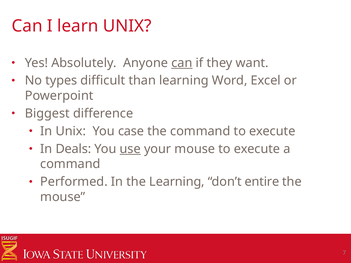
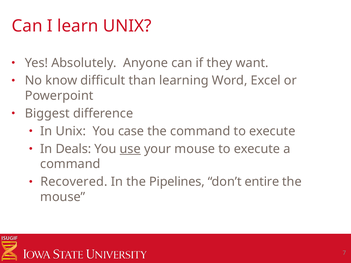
can at (182, 63) underline: present -> none
types: types -> know
Performed: Performed -> Recovered
the Learning: Learning -> Pipelines
